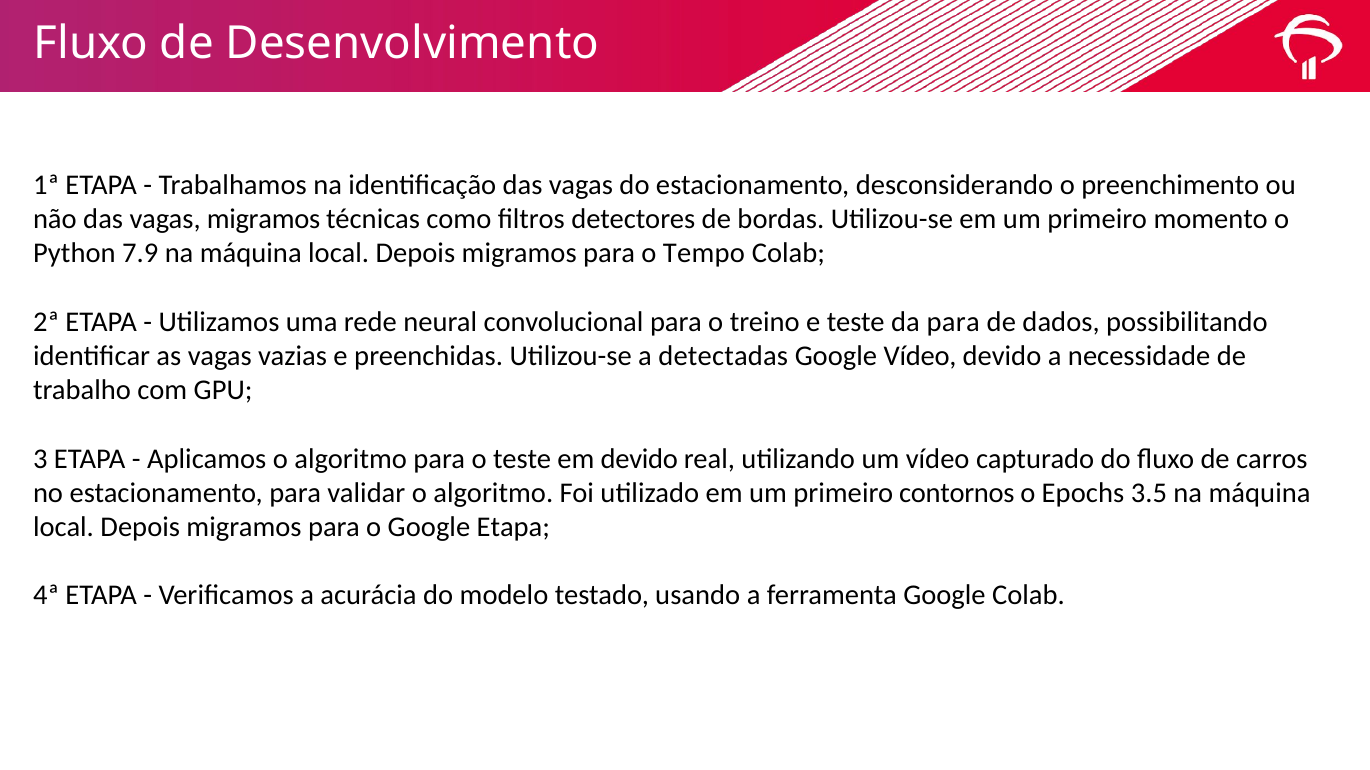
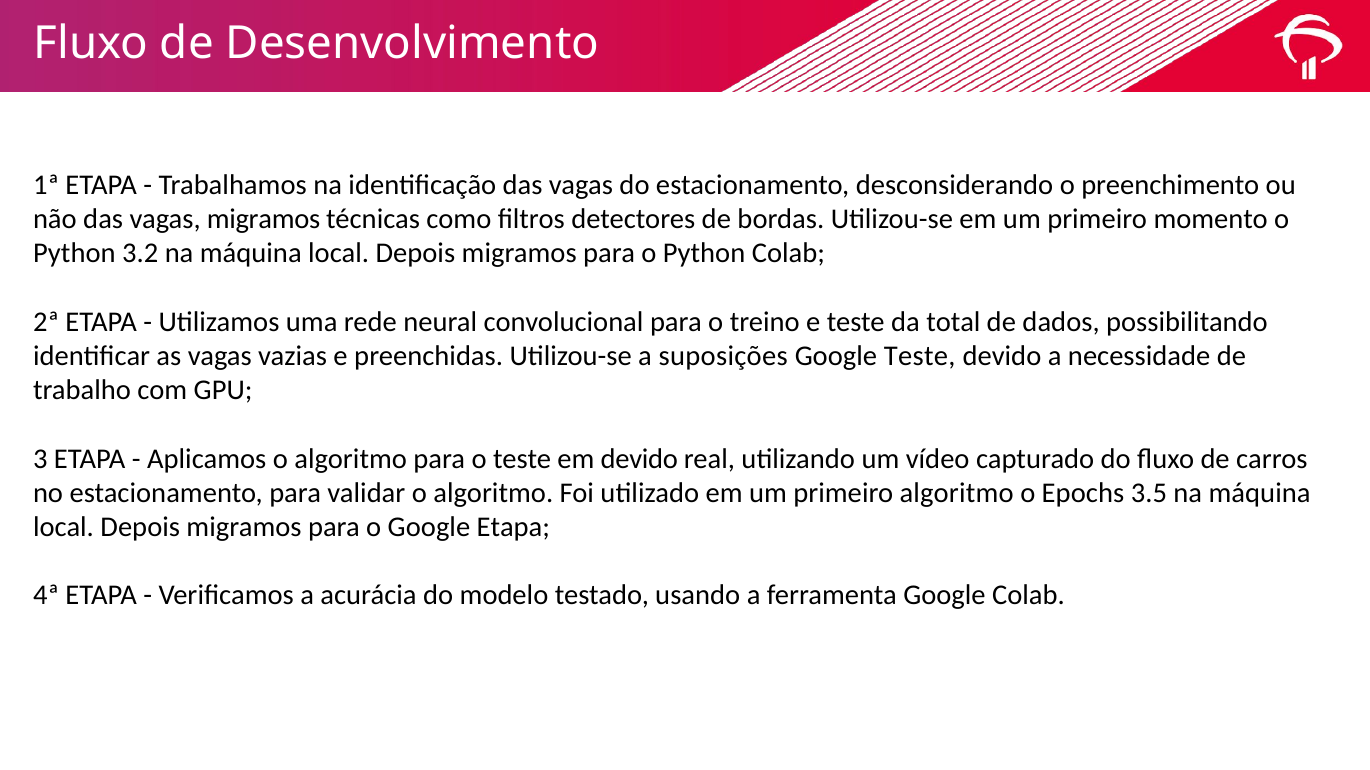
7.9: 7.9 -> 3.2
para o Tempo: Tempo -> Python
da para: para -> total
detectadas: detectadas -> suposições
Google Vídeo: Vídeo -> Teste
primeiro contornos: contornos -> algoritmo
